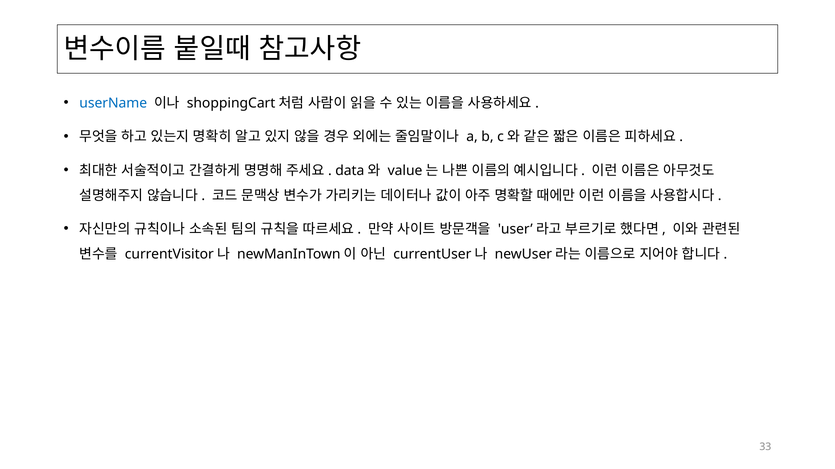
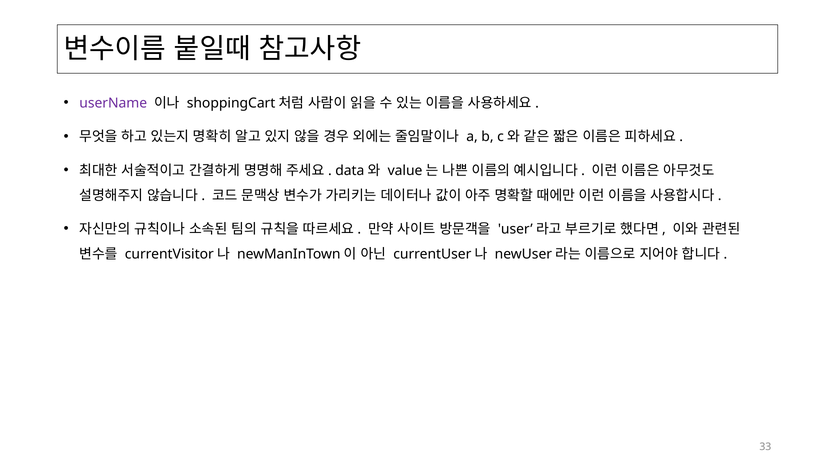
userName colour: blue -> purple
